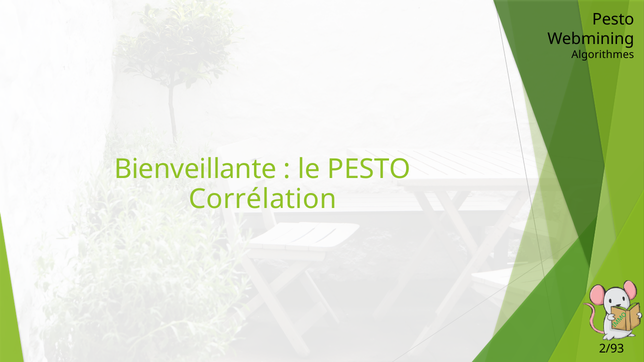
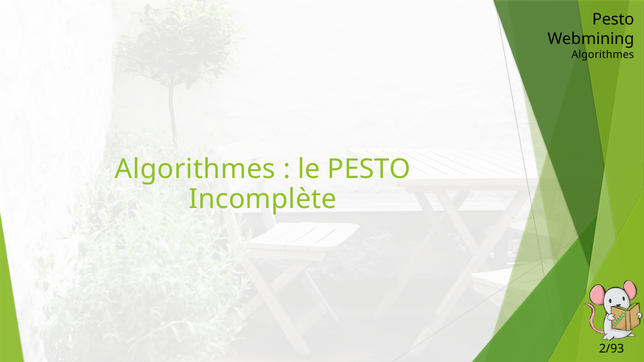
Bienveillante at (195, 169): Bienveillante -> Algorithmes
Corrélation: Corrélation -> Incomplète
